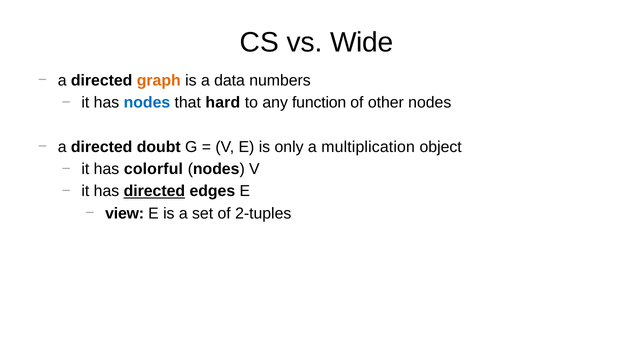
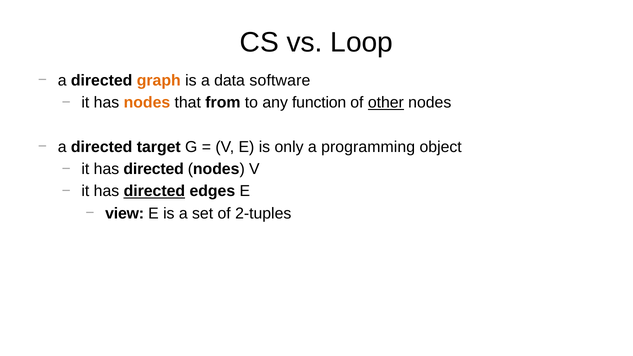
Wide: Wide -> Loop
numbers: numbers -> software
nodes at (147, 103) colour: blue -> orange
hard: hard -> from
other underline: none -> present
doubt: doubt -> target
multiplication: multiplication -> programming
colorful at (153, 169): colorful -> directed
